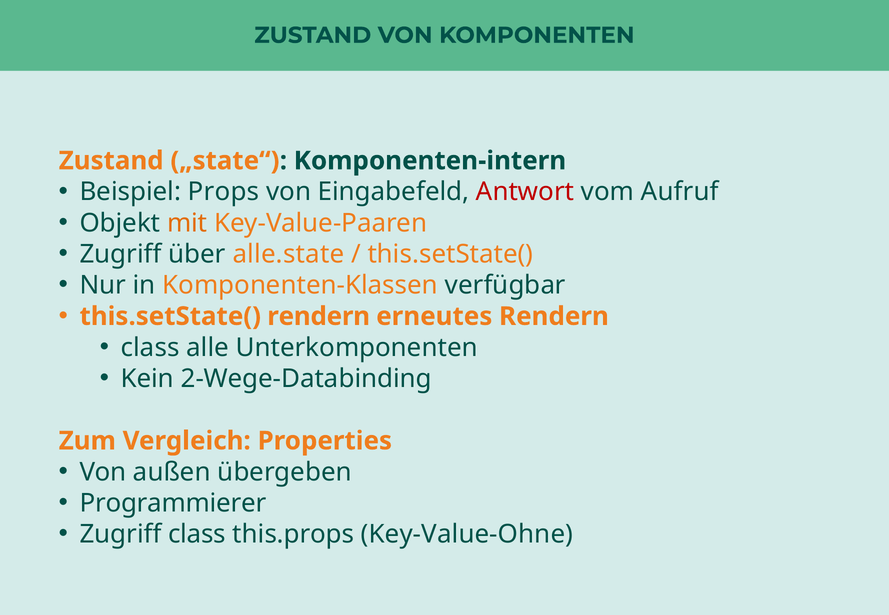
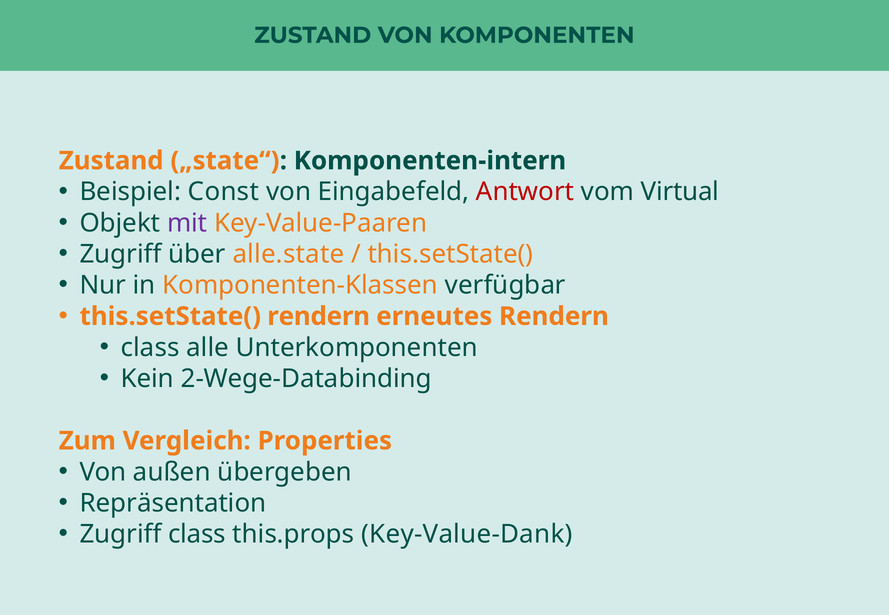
Props: Props -> Const
Aufruf: Aufruf -> Virtual
mit colour: orange -> purple
Programmierer: Programmierer -> Repräsentation
Key-Value-Ohne: Key-Value-Ohne -> Key-Value-Dank
